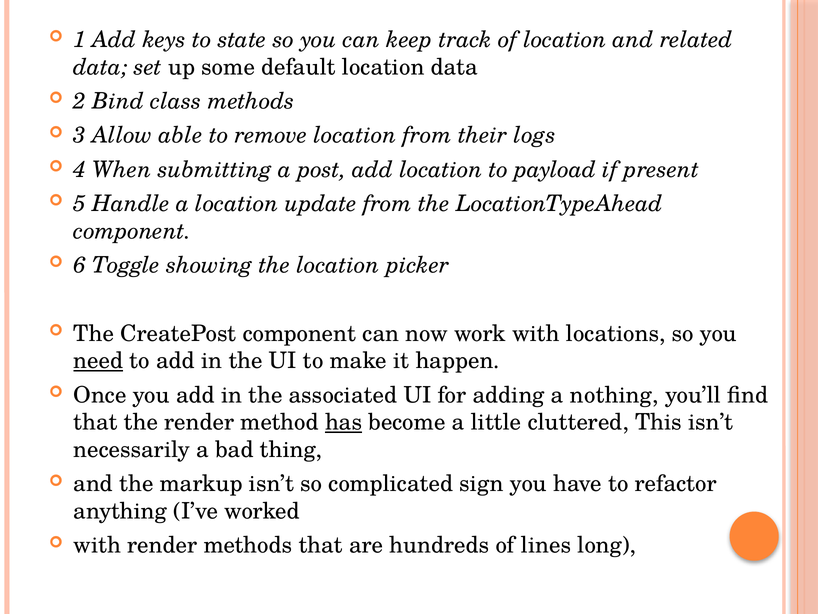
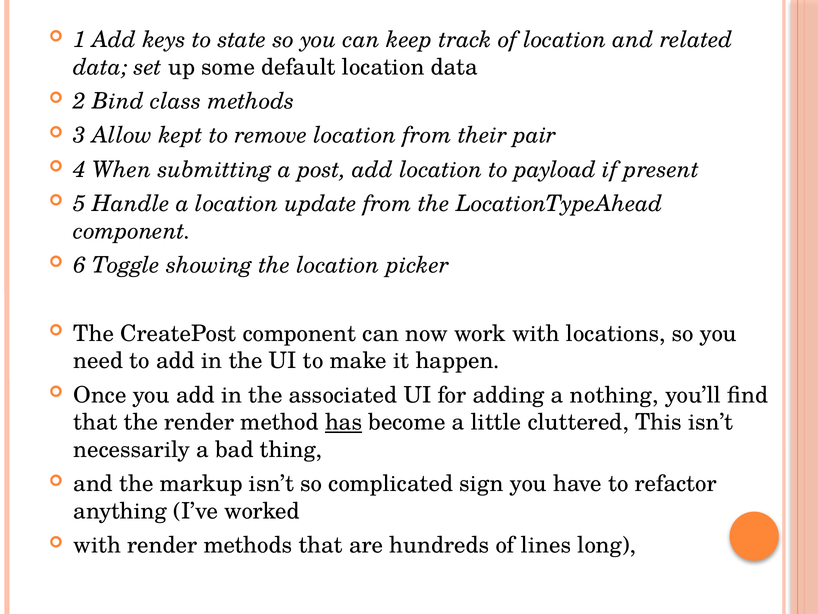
able: able -> kept
logs: logs -> pair
need underline: present -> none
